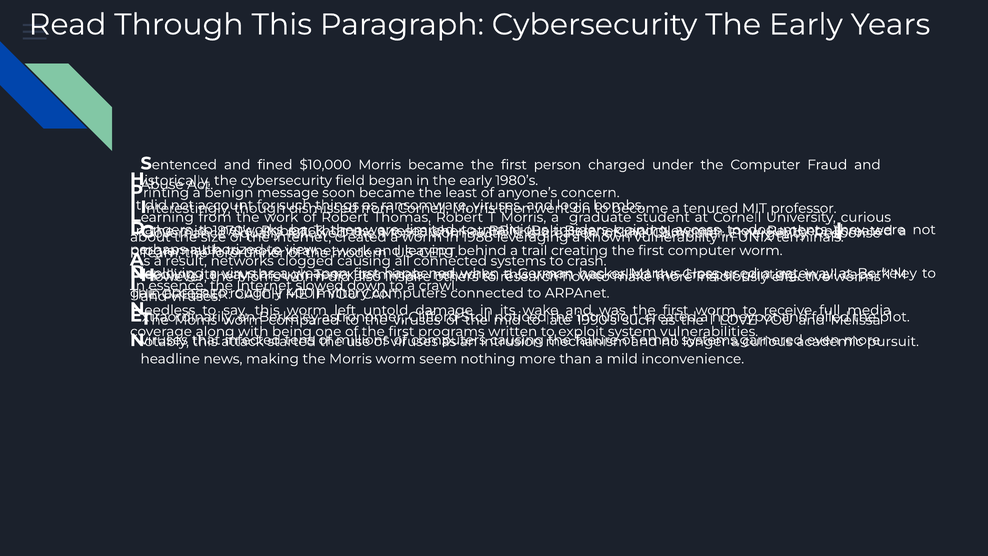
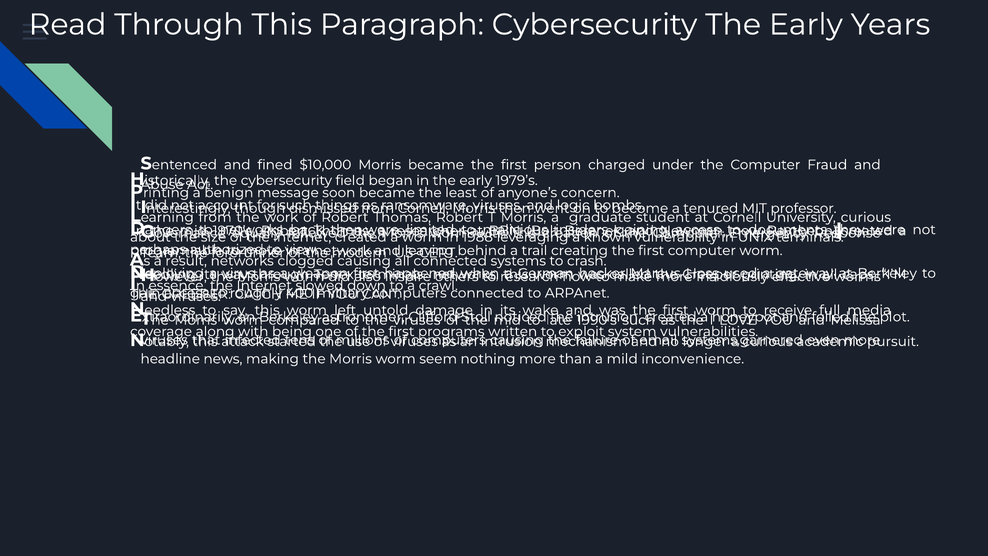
1980’s: 1980’s -> 1979’s
